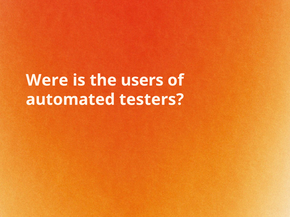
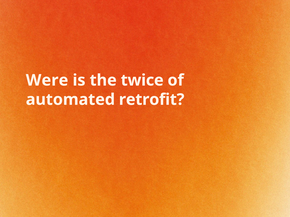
users: users -> twice
testers: testers -> retrofit
